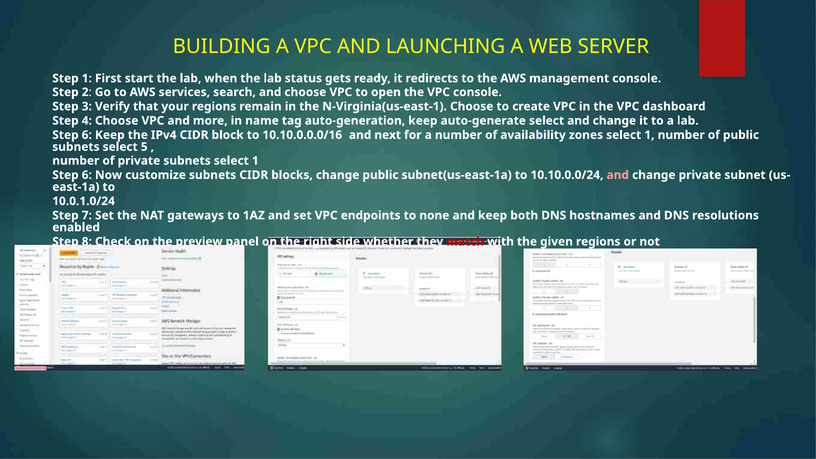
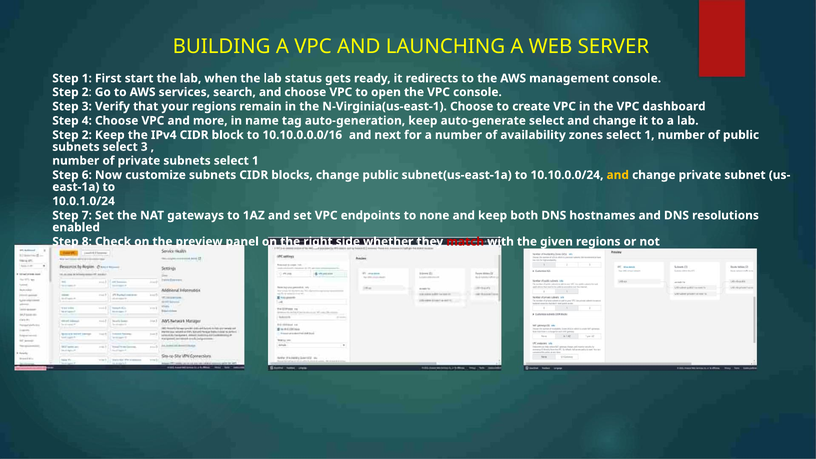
6 at (87, 135): 6 -> 2
select 5: 5 -> 3
and at (618, 175) colour: pink -> yellow
